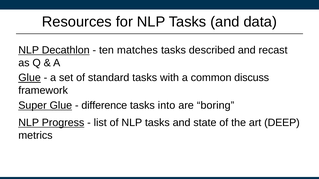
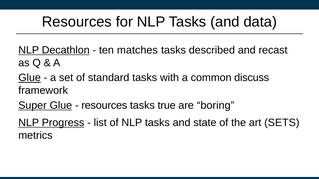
difference at (104, 106): difference -> resources
into: into -> true
DEEP: DEEP -> SETS
